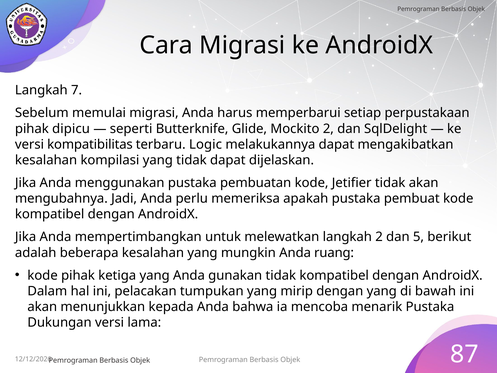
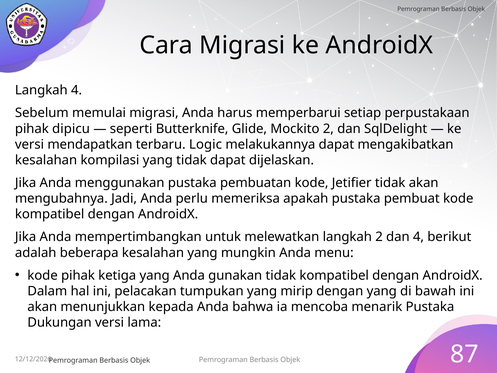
Langkah 7: 7 -> 4
kompatibilitas: kompatibilitas -> mendapatkan
dan 5: 5 -> 4
ruang: ruang -> menu
